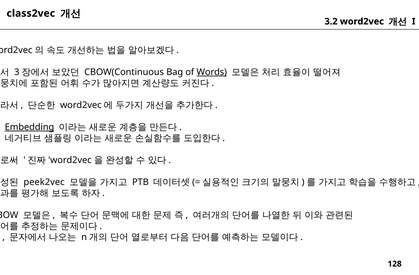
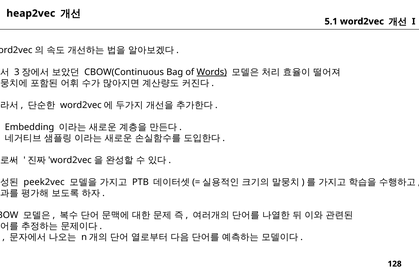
class2vec: class2vec -> heap2vec
3.2: 3.2 -> 5.1
Embedding underline: present -> none
